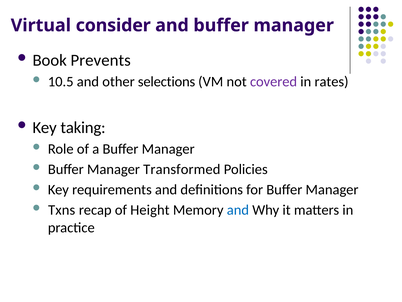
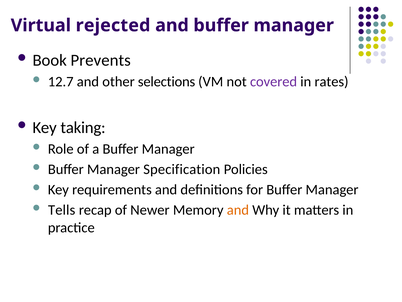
consider: consider -> rejected
10.5: 10.5 -> 12.7
Transformed: Transformed -> Specification
Txns: Txns -> Tells
Height: Height -> Newer
and at (238, 210) colour: blue -> orange
